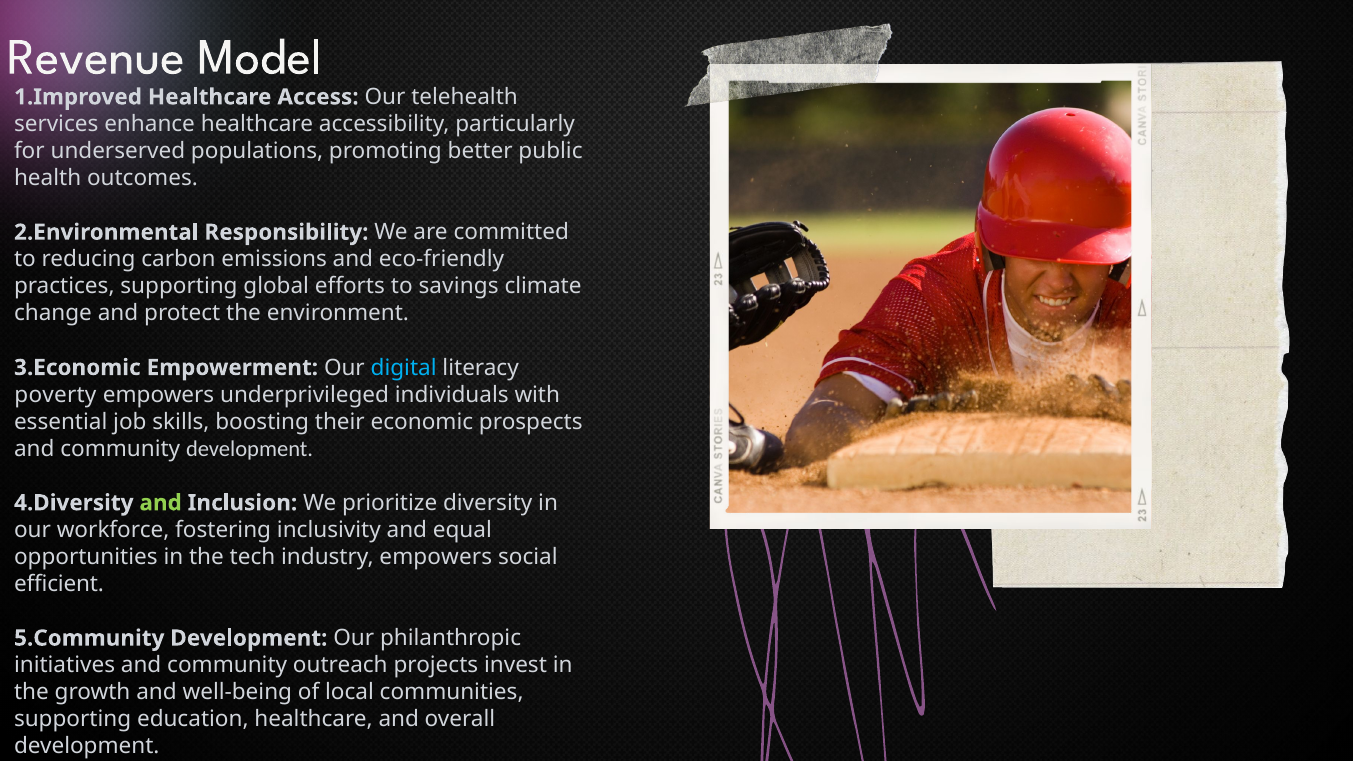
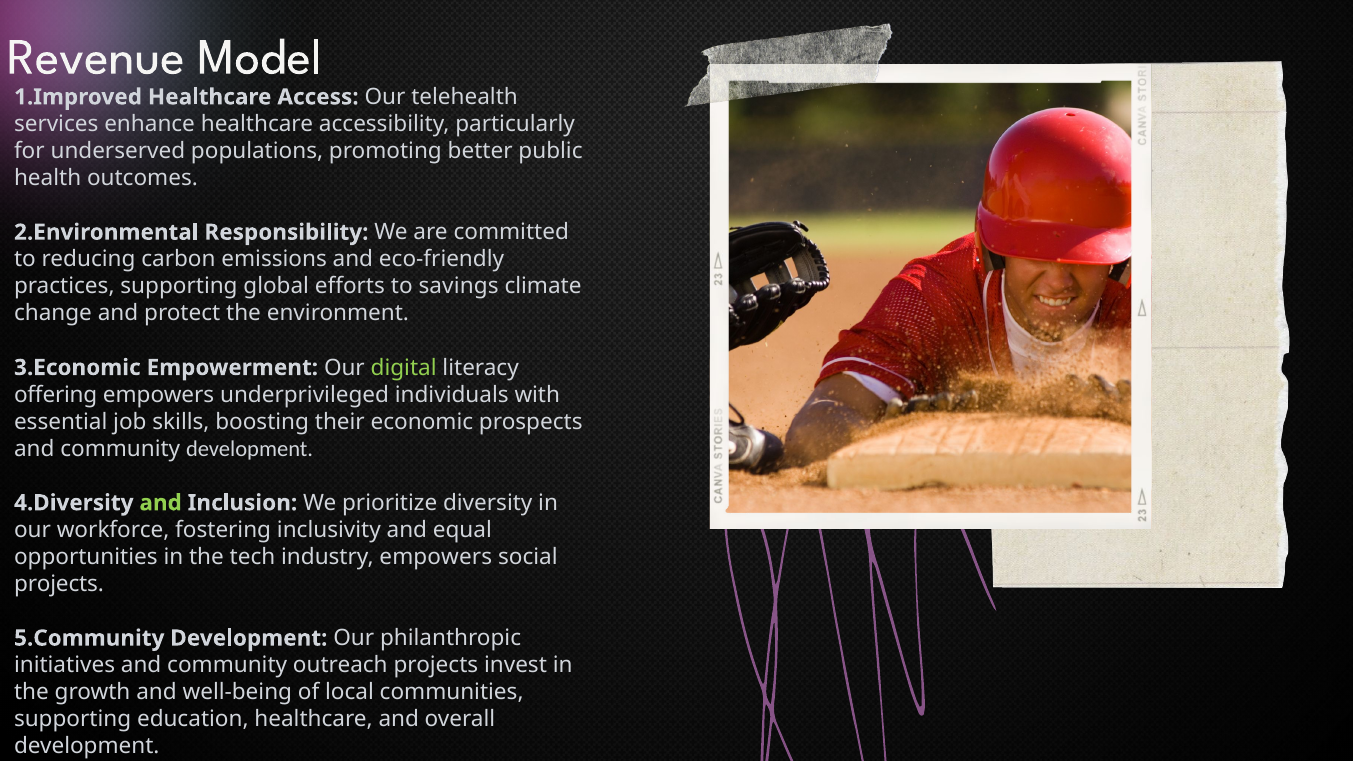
digital colour: light blue -> light green
poverty: poverty -> offering
efficient at (59, 584): efficient -> projects
